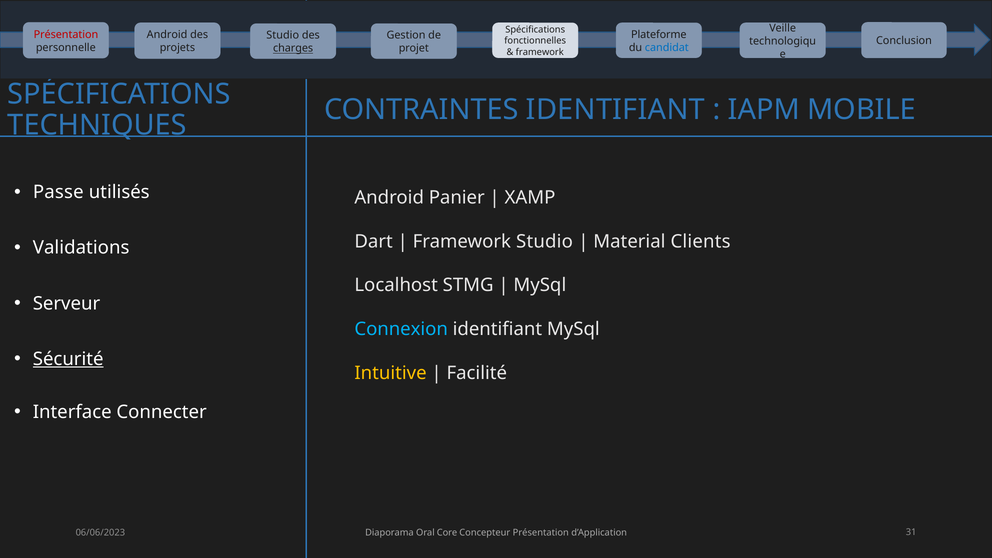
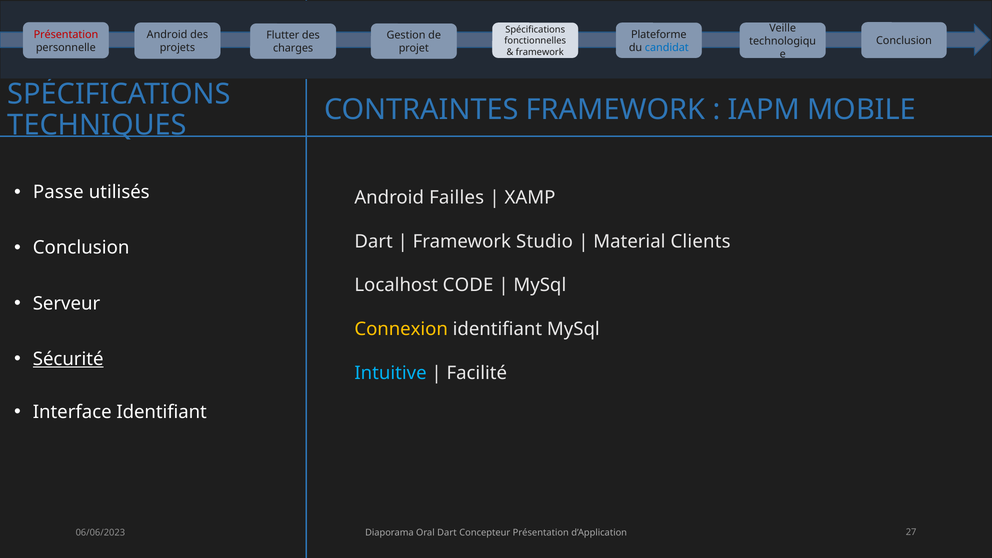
Studio at (283, 35): Studio -> Flutter
charges underline: present -> none
CONTRAINTES IDENTIFIANT: IDENTIFIANT -> FRAMEWORK
Panier: Panier -> Failles
Validations at (81, 248): Validations -> Conclusion
STMG: STMG -> CODE
Connexion colour: light blue -> yellow
Intuitive colour: yellow -> light blue
Interface Connecter: Connecter -> Identifiant
Oral Core: Core -> Dart
31: 31 -> 27
